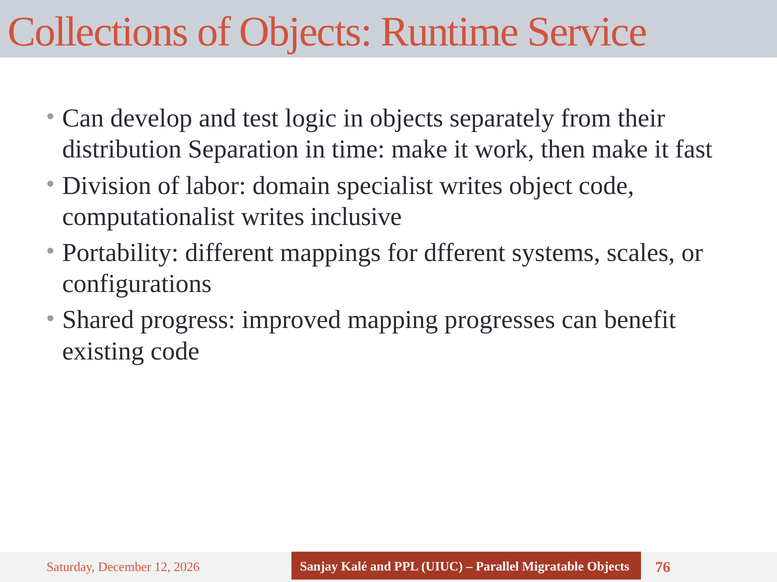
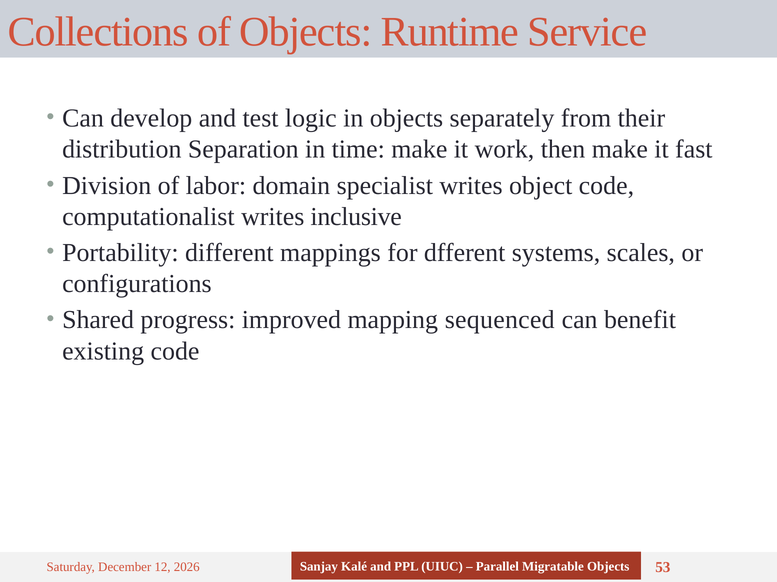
progresses: progresses -> sequenced
76: 76 -> 53
